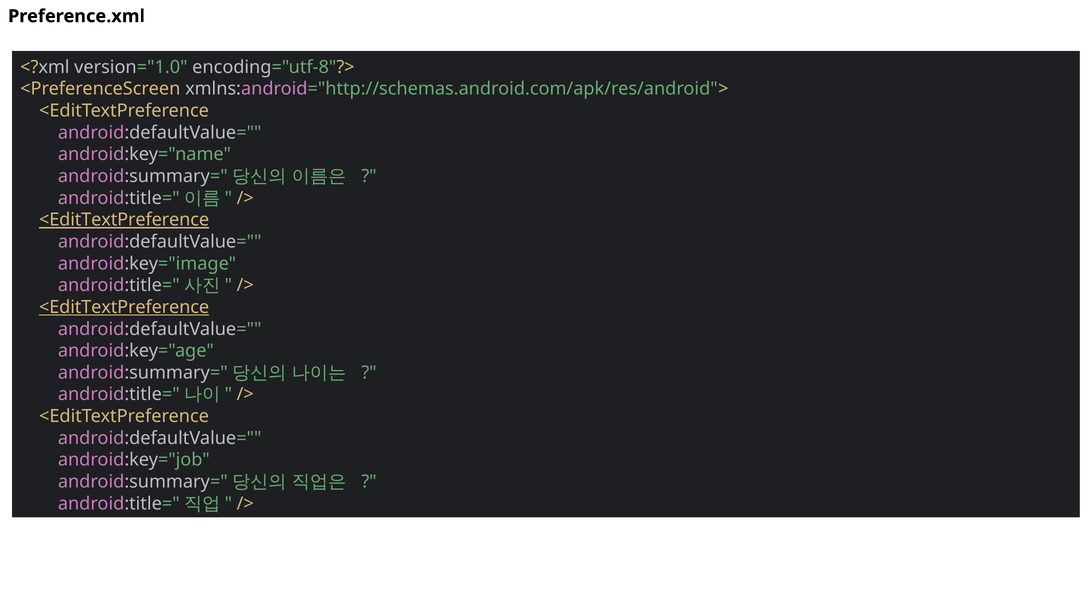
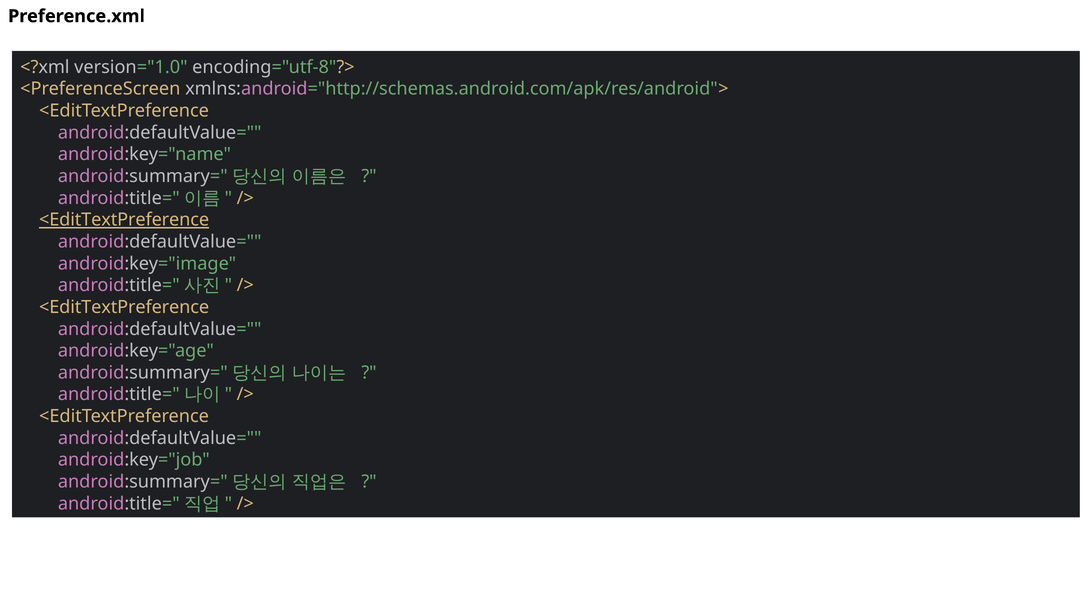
<EditTextPreference at (124, 307) underline: present -> none
